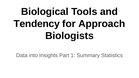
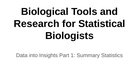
Tendency: Tendency -> Research
Approach: Approach -> Statistical
